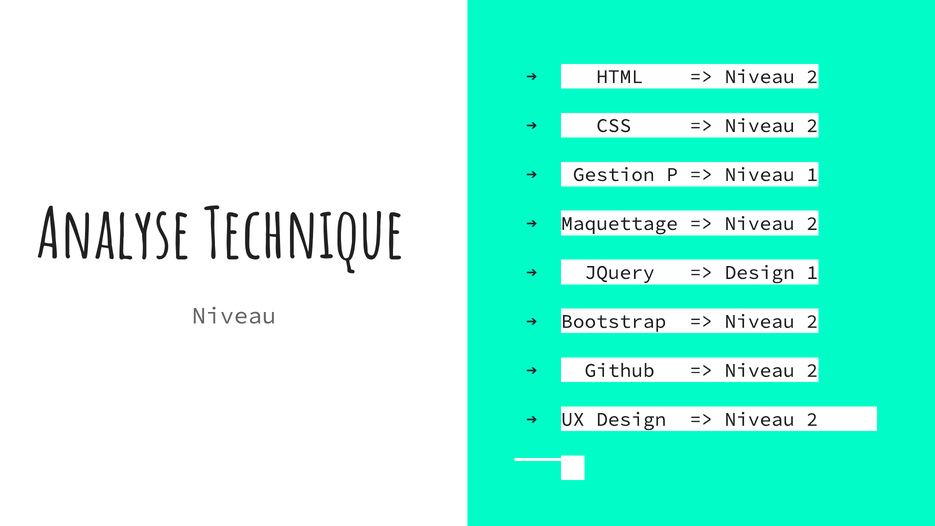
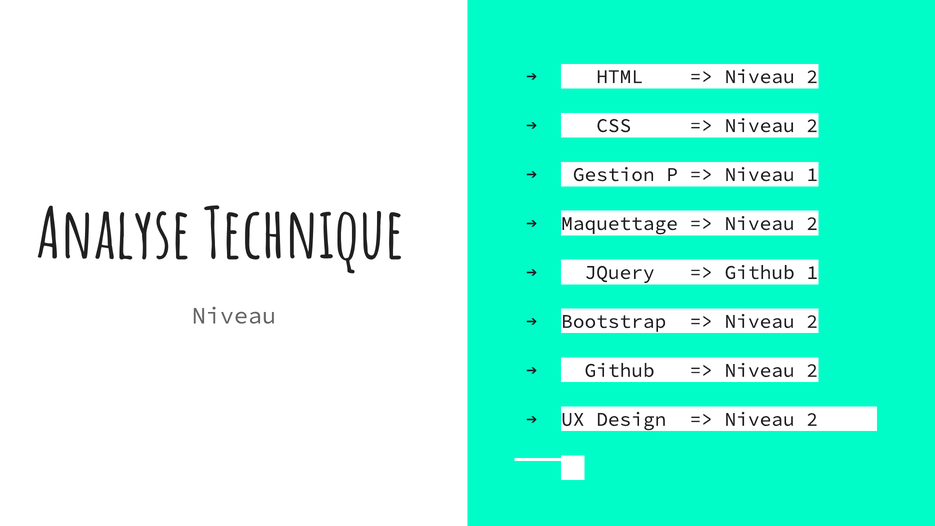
Design at (760, 272): Design -> Github
